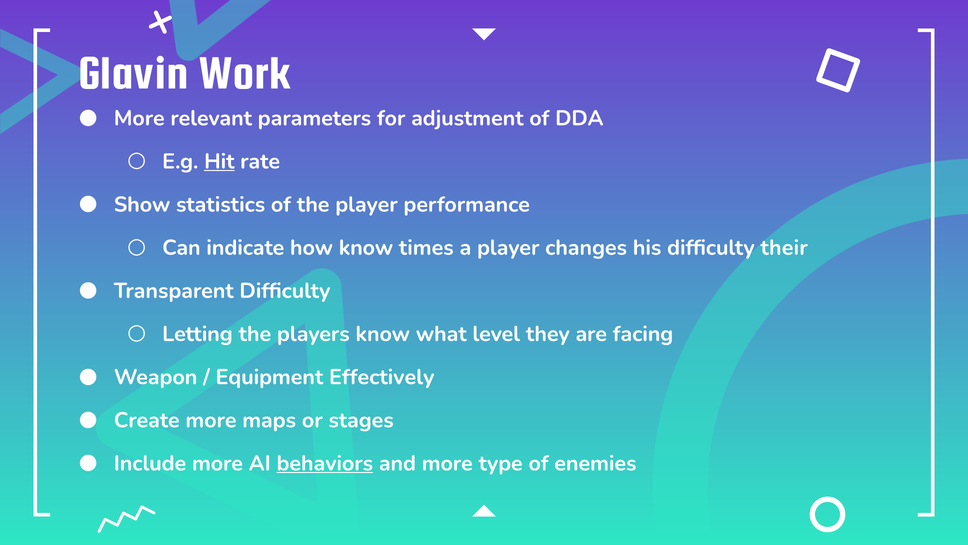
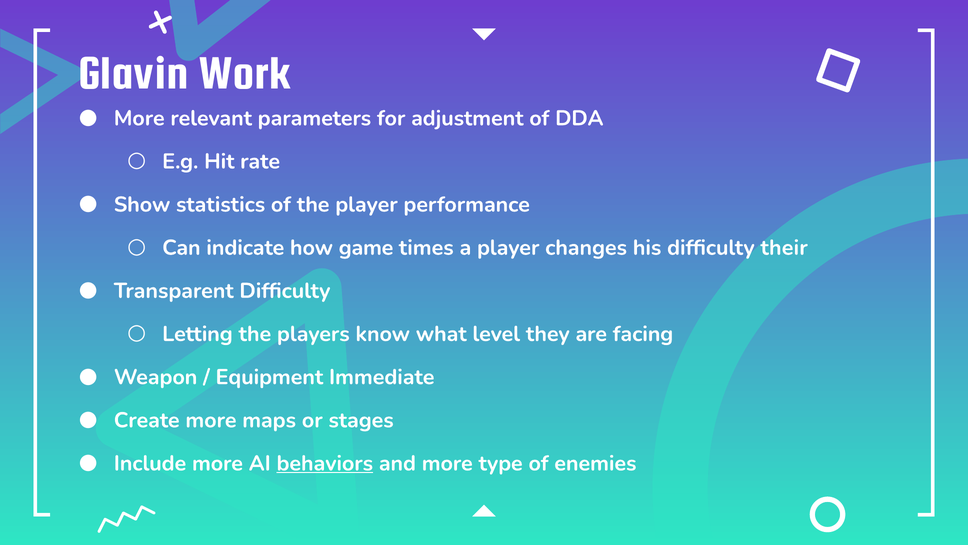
Hit underline: present -> none
how know: know -> game
Effectively: Effectively -> Immediate
